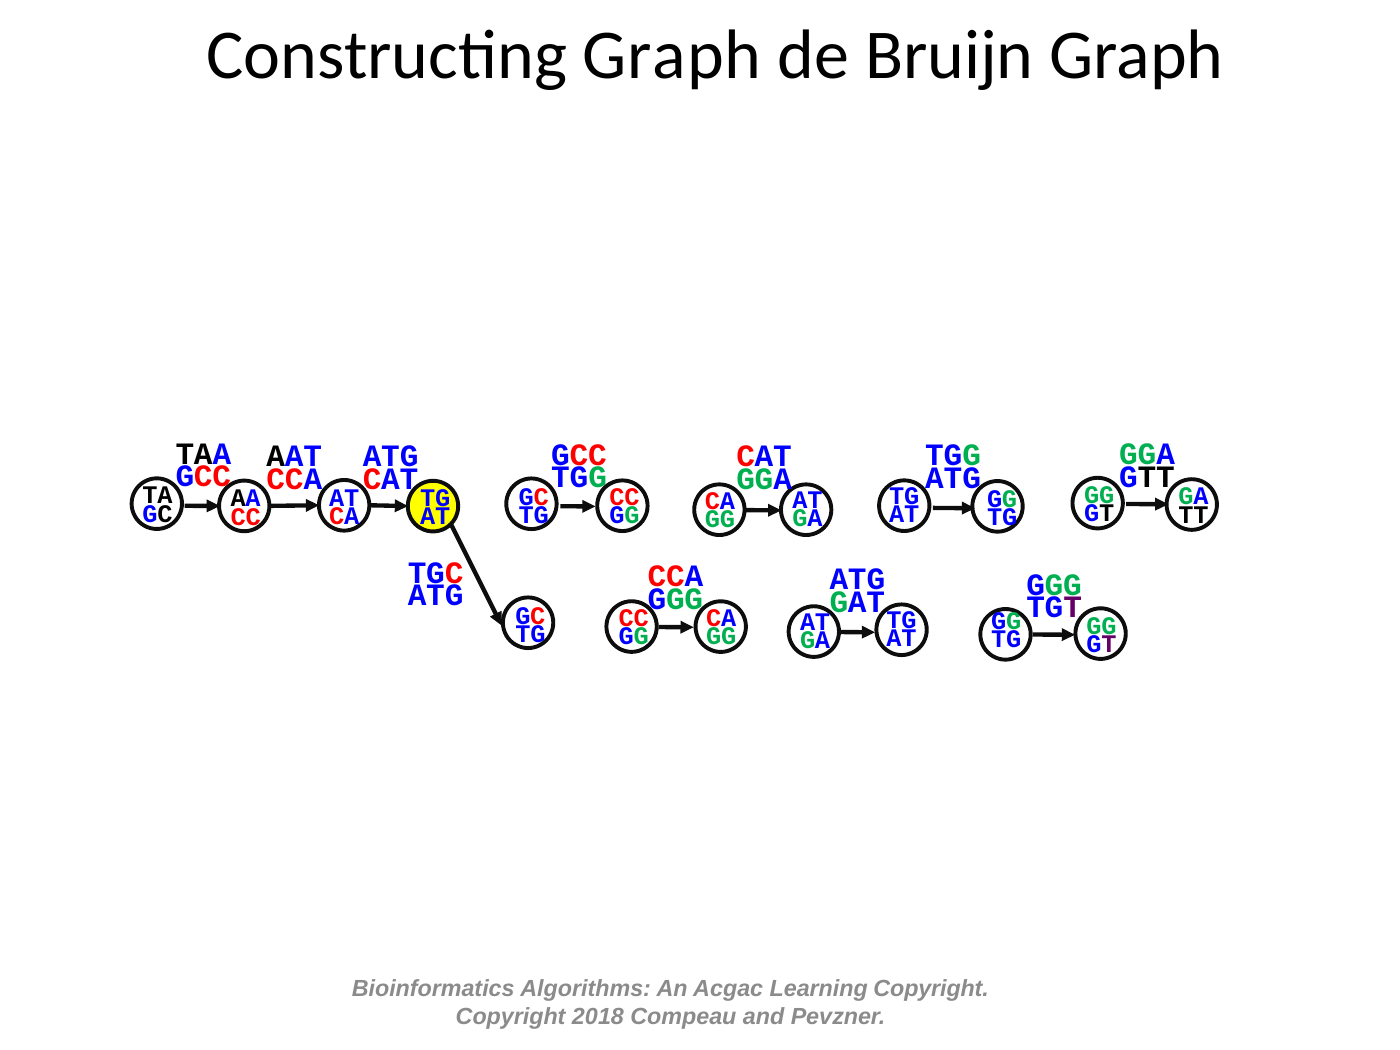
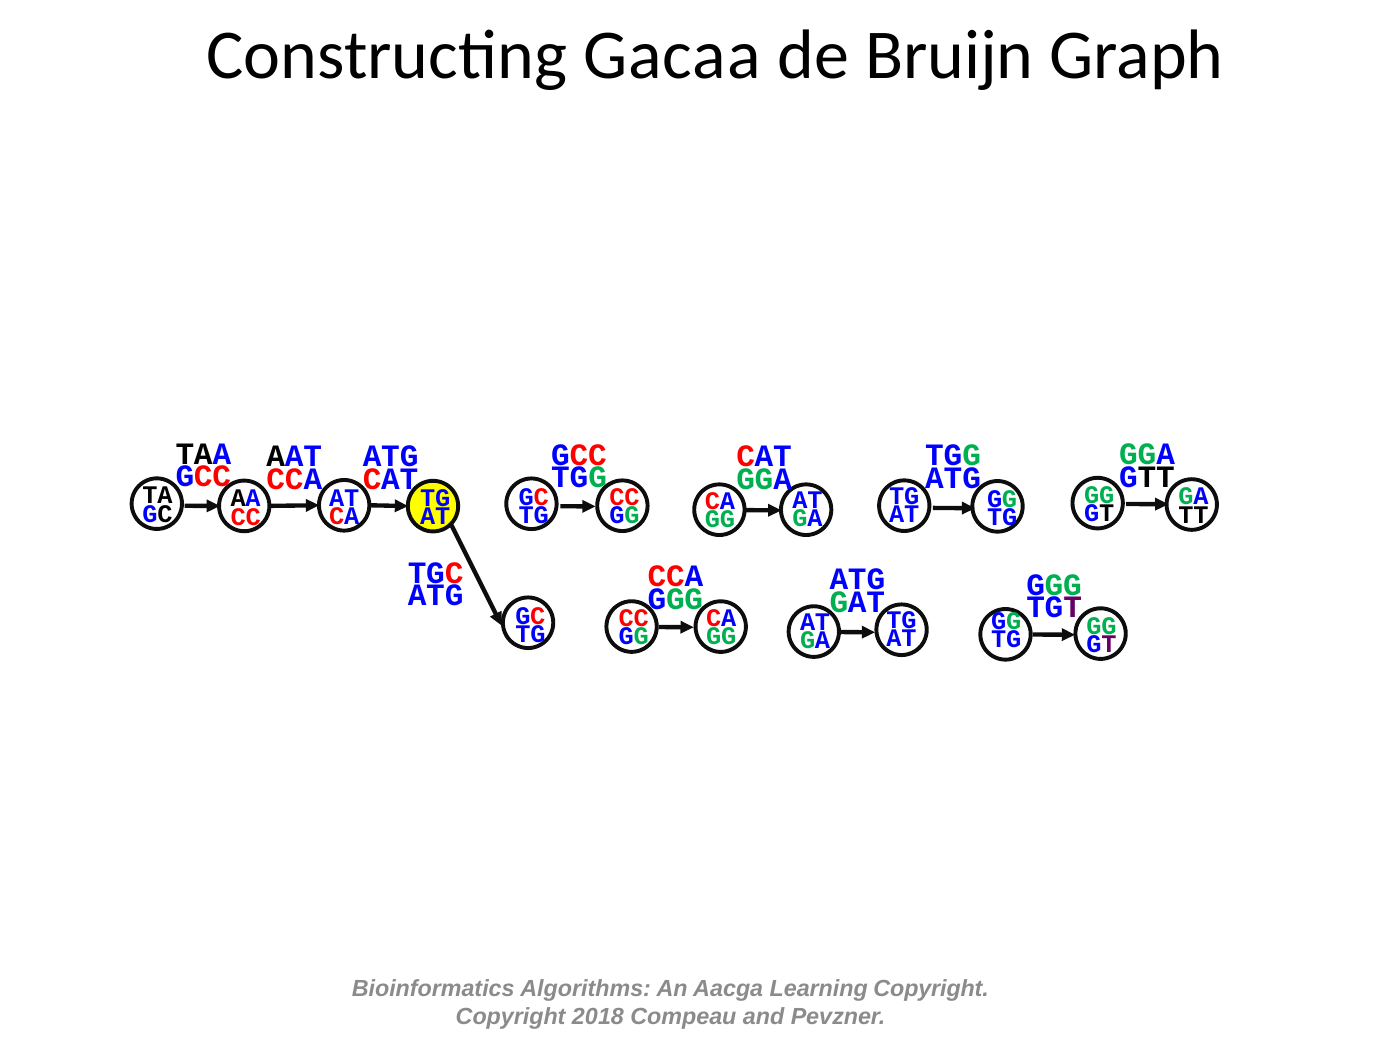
Constructing Graph: Graph -> Gacaa
Acgac: Acgac -> Aacga
